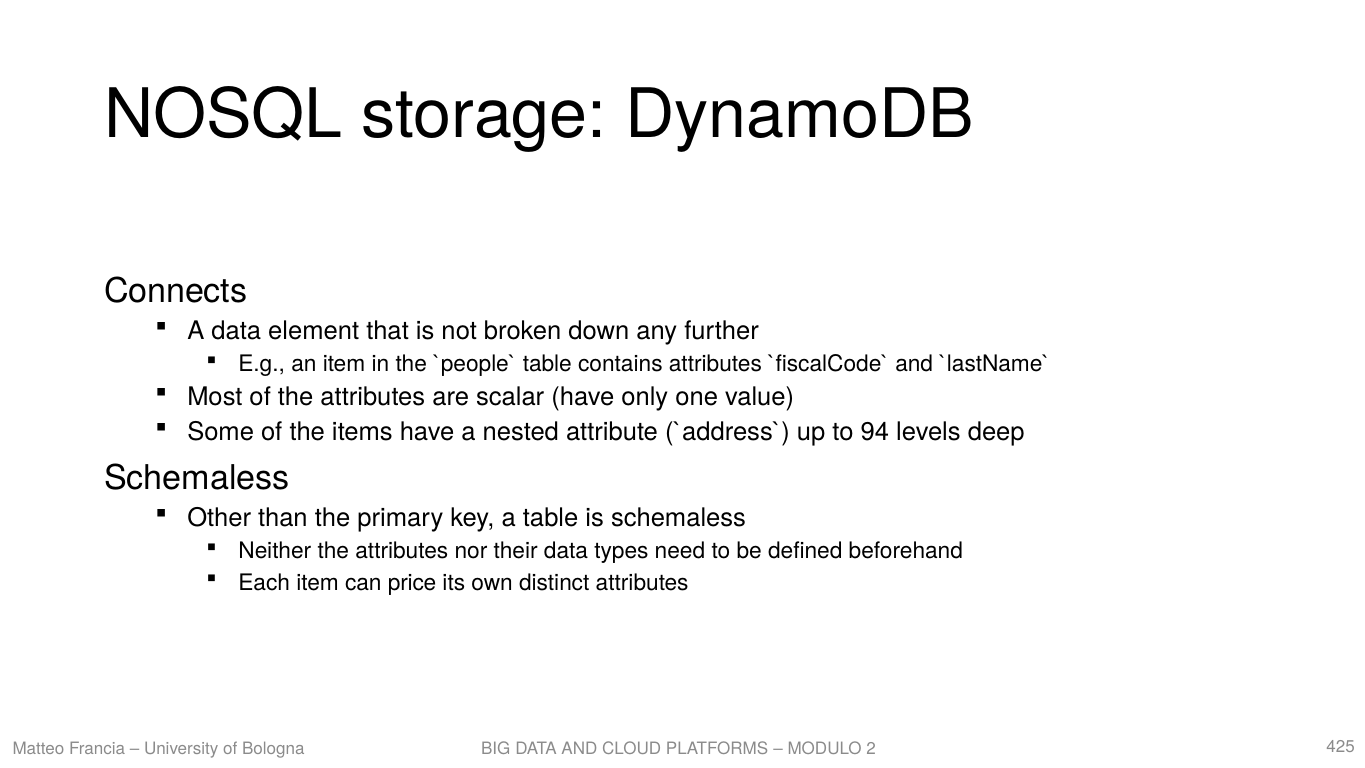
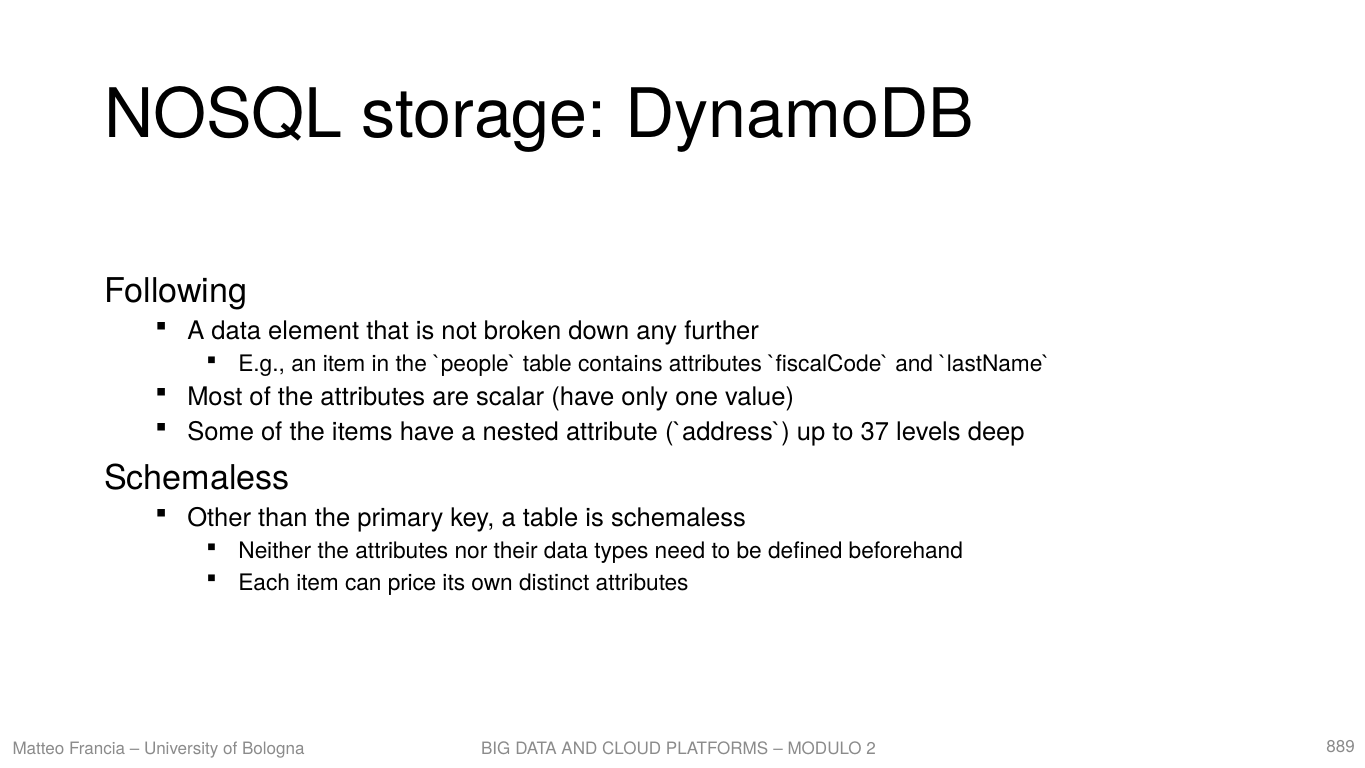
Connects: Connects -> Following
94: 94 -> 37
425: 425 -> 889
